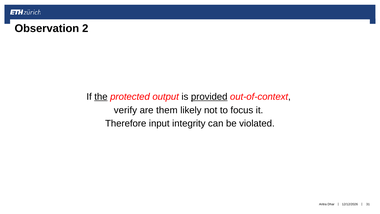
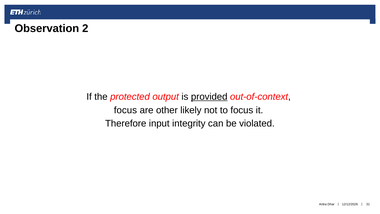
the underline: present -> none
verify at (125, 110): verify -> focus
them: them -> other
